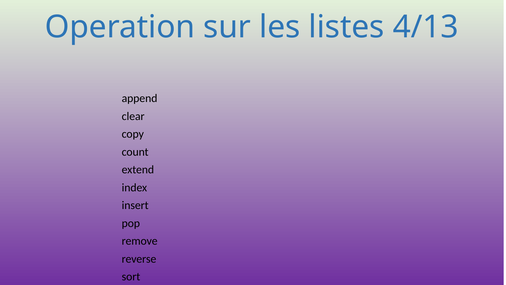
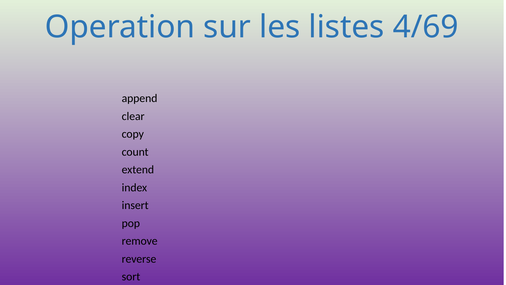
4/13: 4/13 -> 4/69
